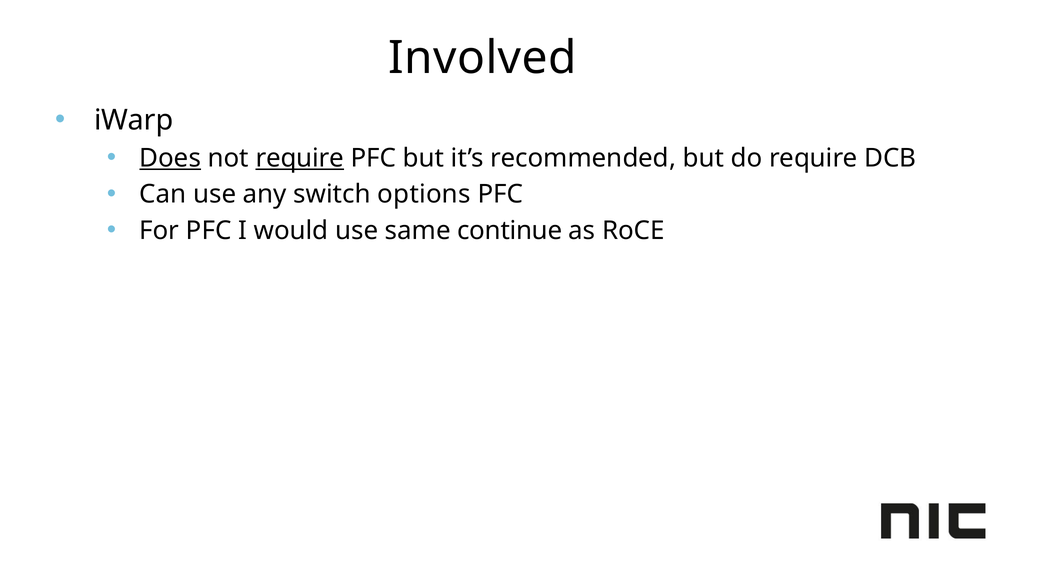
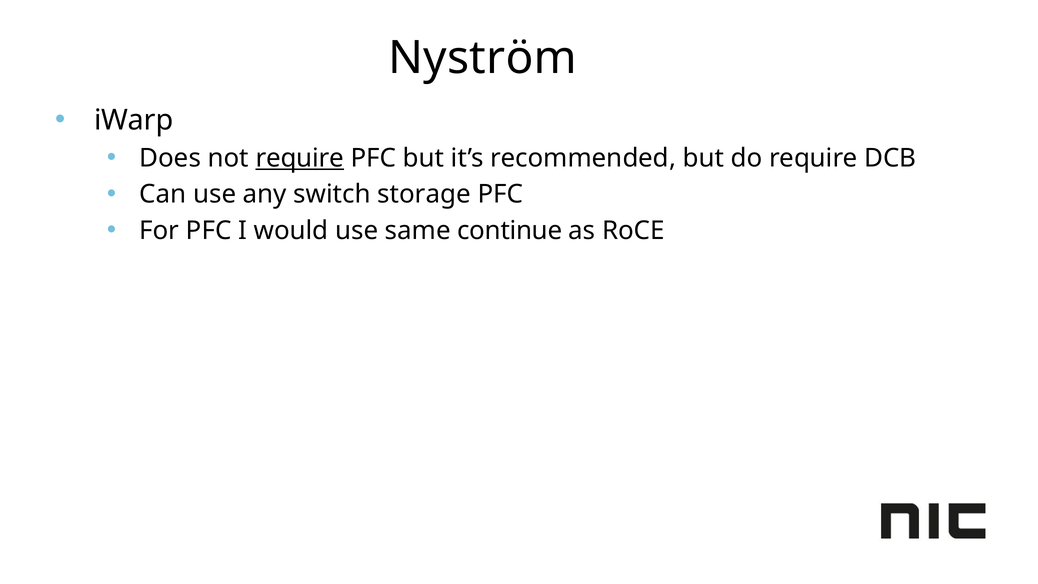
Involved: Involved -> Nyström
Does underline: present -> none
options: options -> storage
